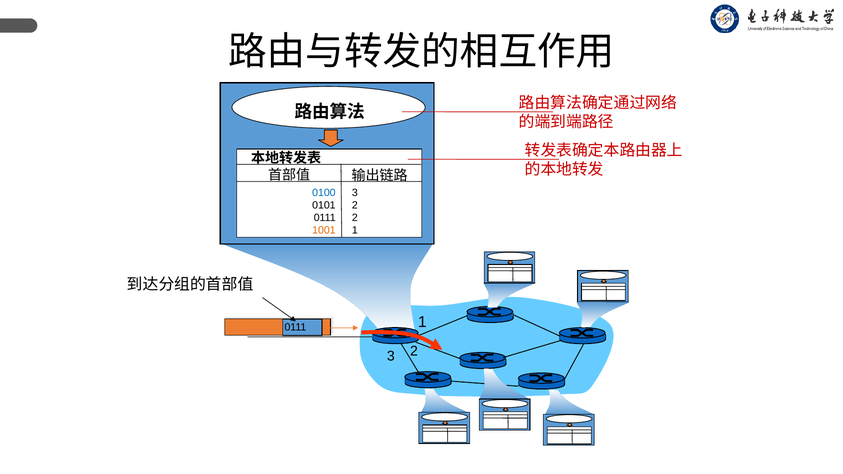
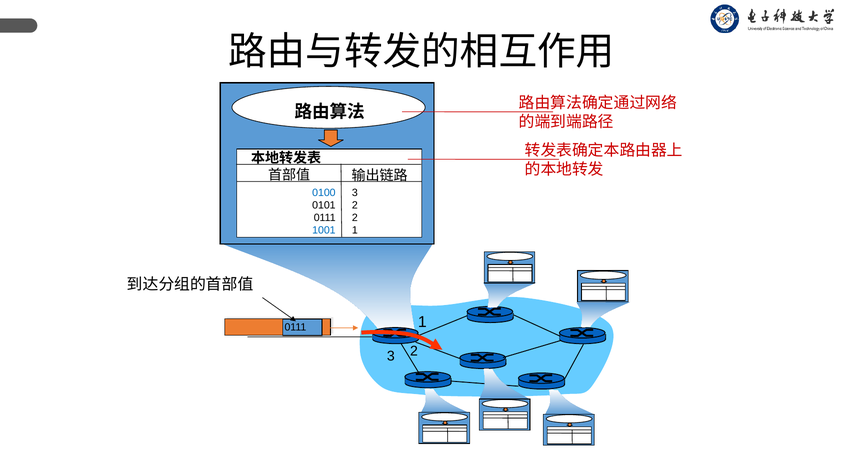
1001 colour: orange -> blue
